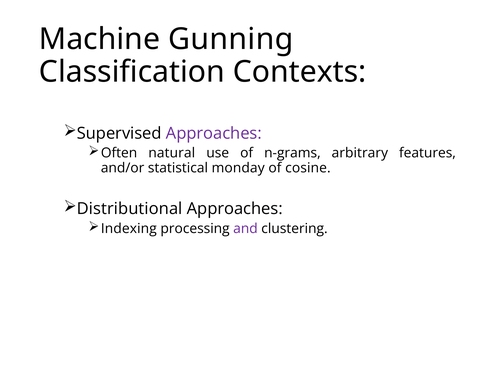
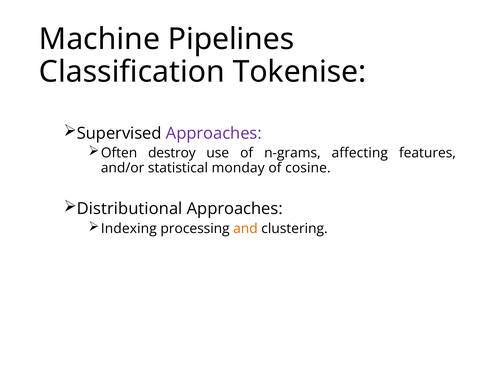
Gunning: Gunning -> Pipelines
Contexts: Contexts -> Tokenise
natural: natural -> destroy
arbitrary: arbitrary -> affecting
and colour: purple -> orange
